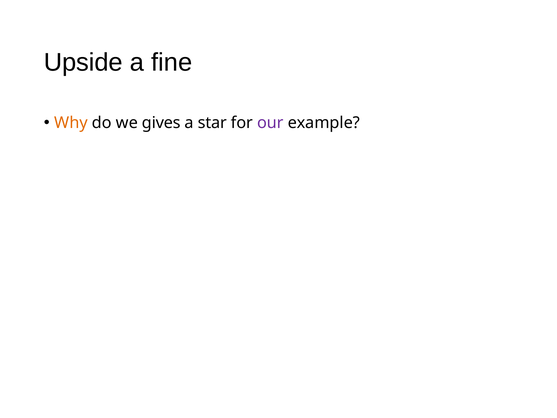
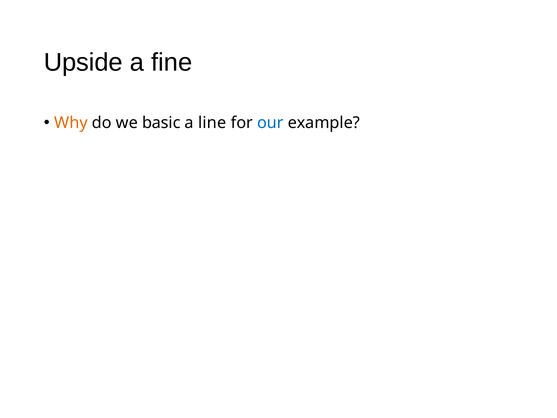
gives: gives -> basic
star: star -> line
our colour: purple -> blue
